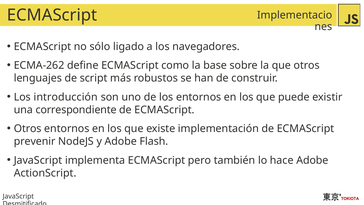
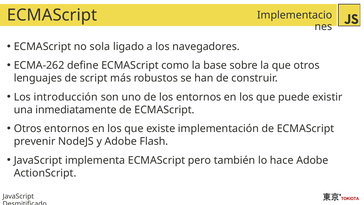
sólo: sólo -> sola
correspondiente: correspondiente -> inmediatamente
